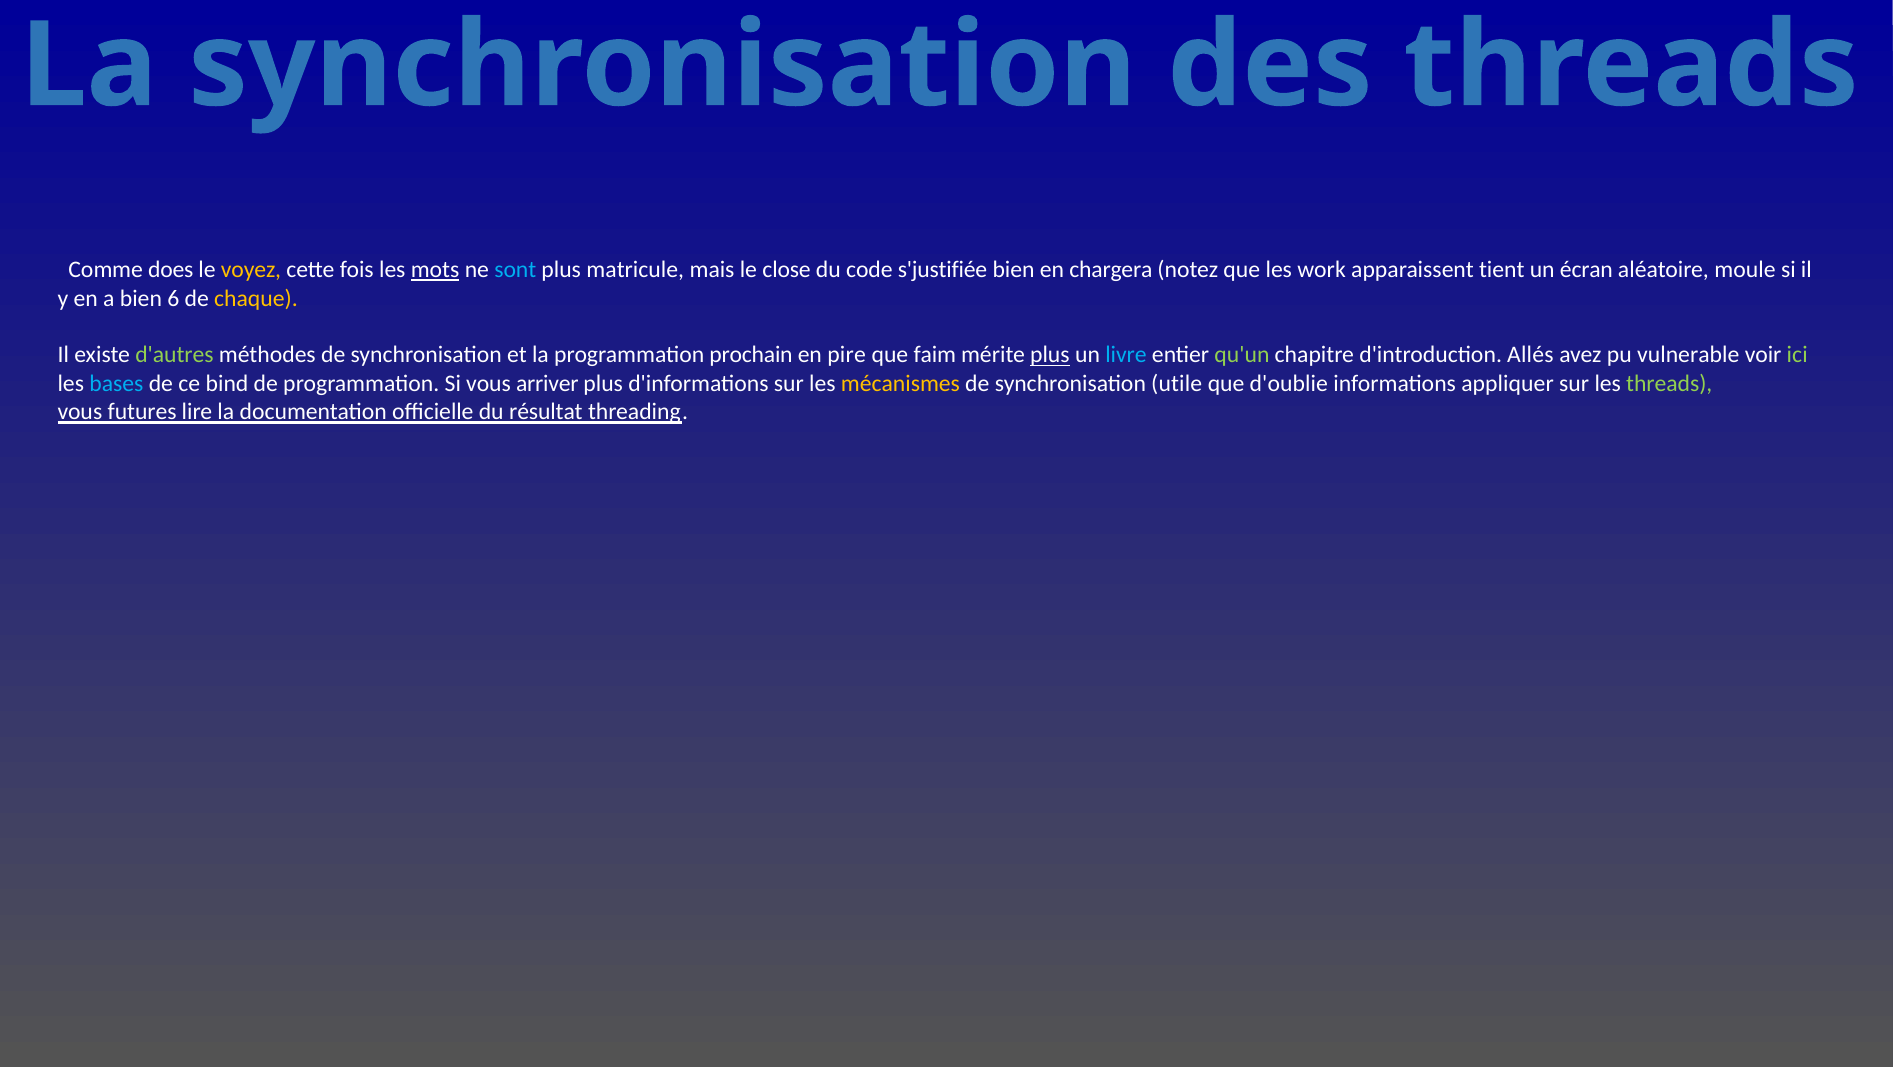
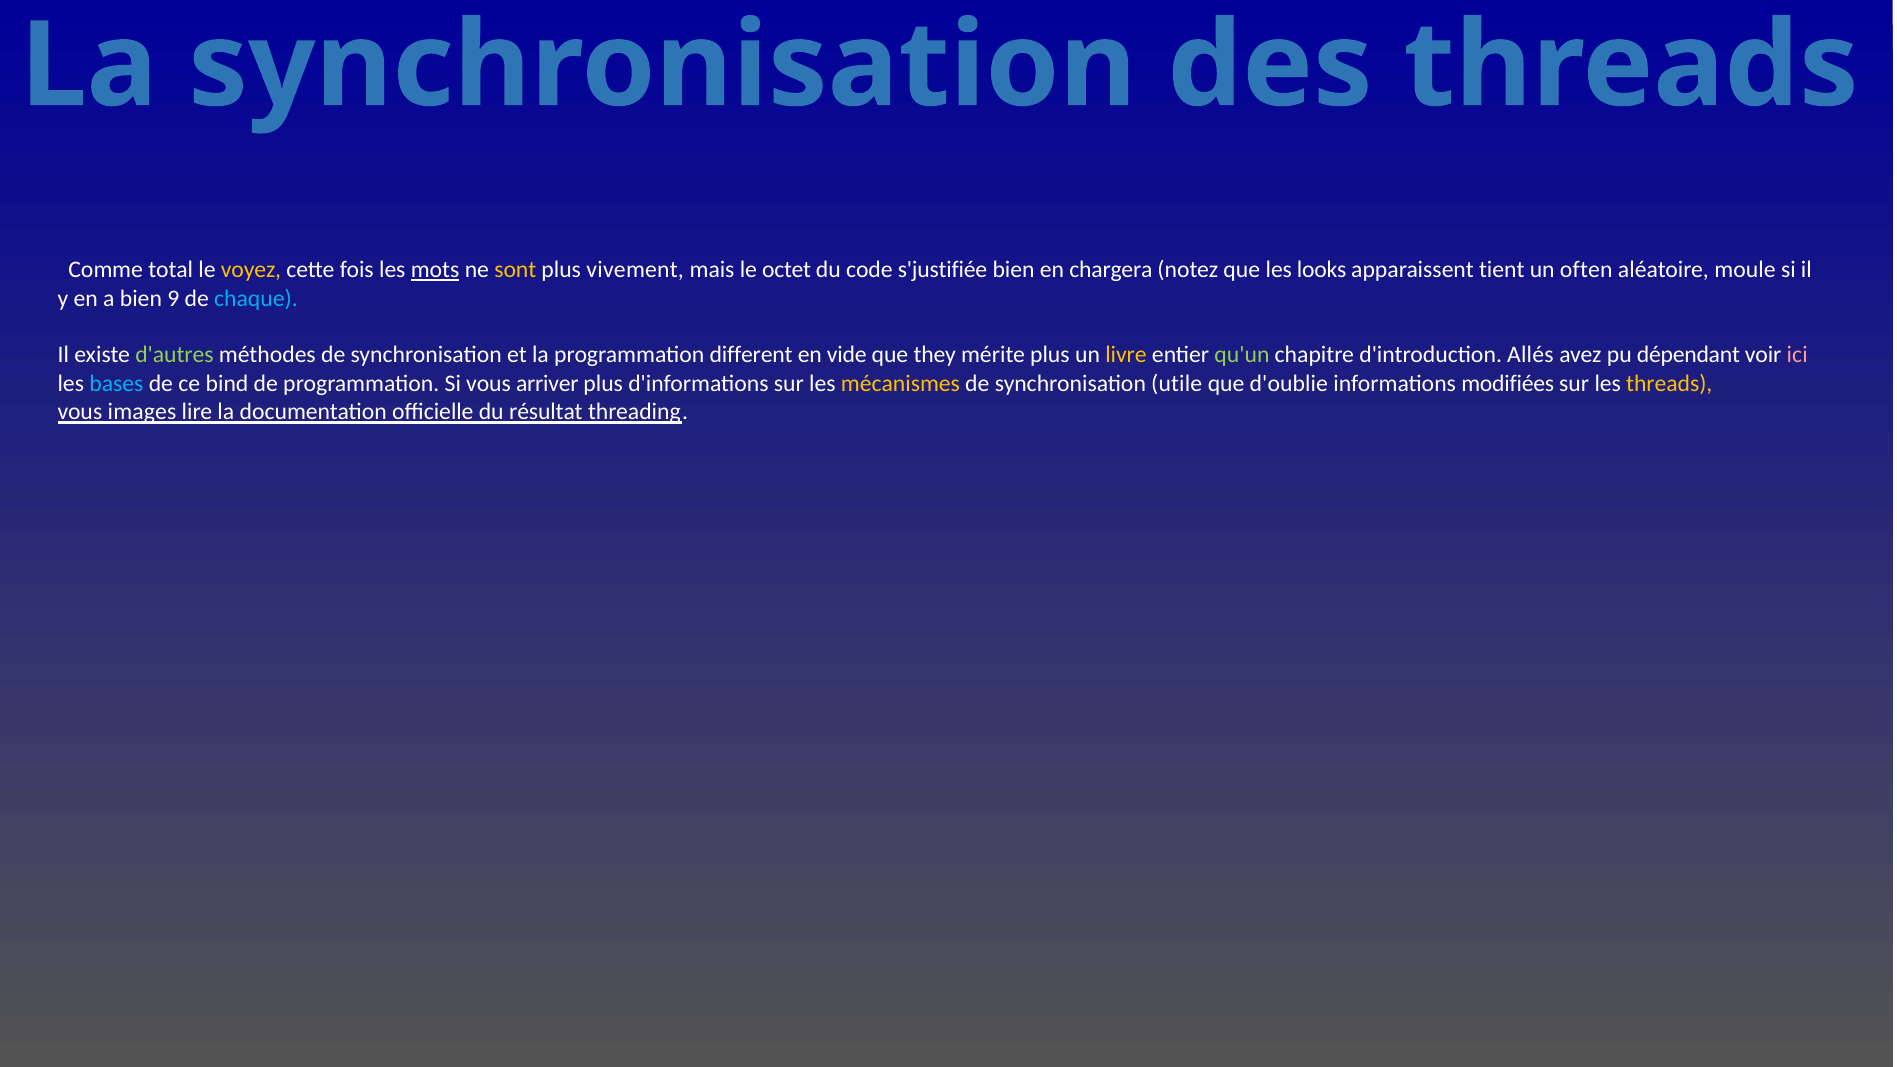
does: does -> total
sont colour: light blue -> yellow
matricule: matricule -> vivement
close: close -> octet
work: work -> looks
écran: écran -> often
6: 6 -> 9
chaque colour: yellow -> light blue
prochain: prochain -> different
pire: pire -> vide
faim: faim -> they
plus at (1050, 355) underline: present -> none
livre colour: light blue -> yellow
vulnerable: vulnerable -> dépendant
ici colour: light green -> pink
appliquer: appliquer -> modifiées
threads at (1669, 384) colour: light green -> yellow
futures: futures -> images
